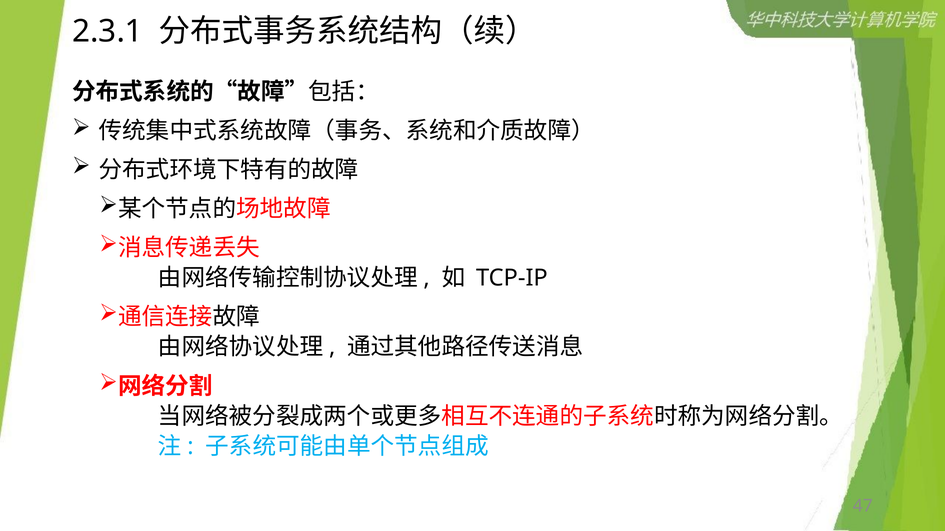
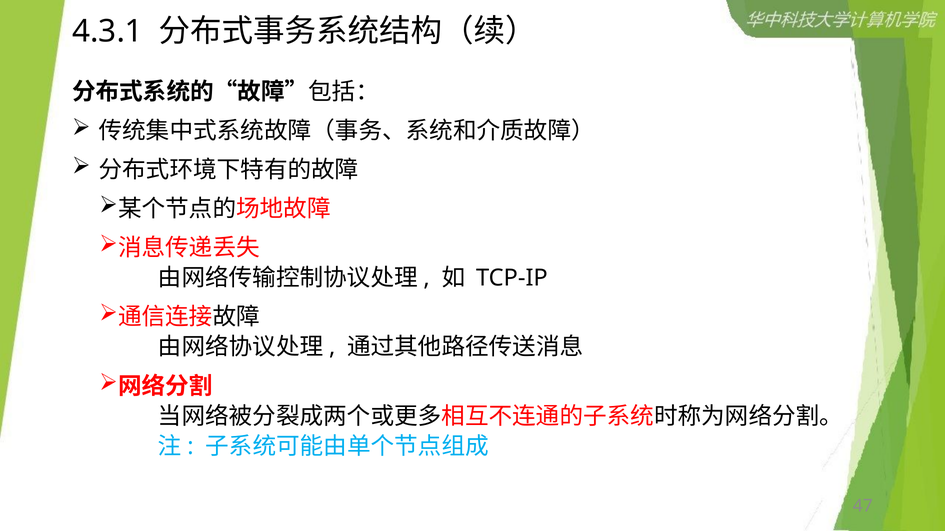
2.3.1: 2.3.1 -> 4.3.1
